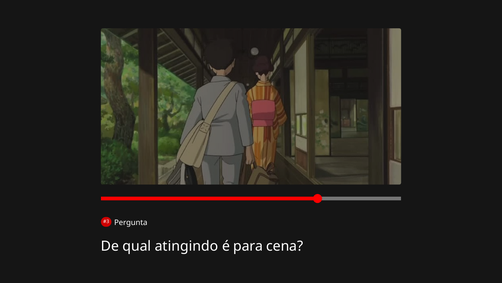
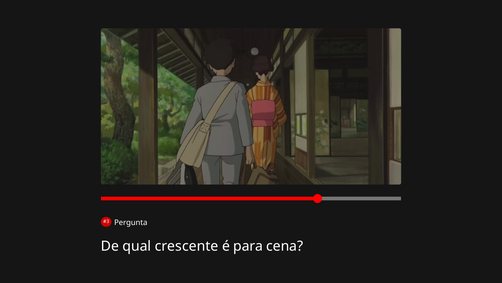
atingindo: atingindo -> crescente
